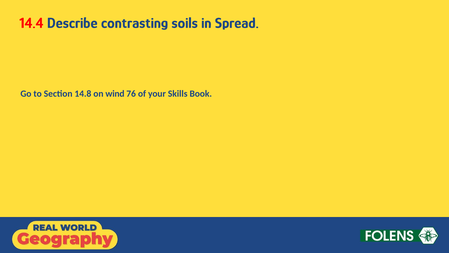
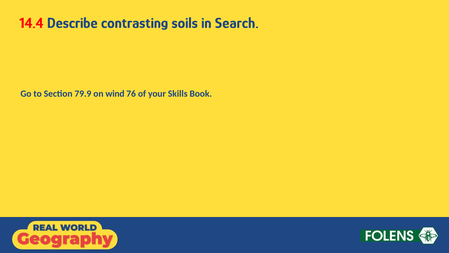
Spread: Spread -> Search
14.8: 14.8 -> 79.9
